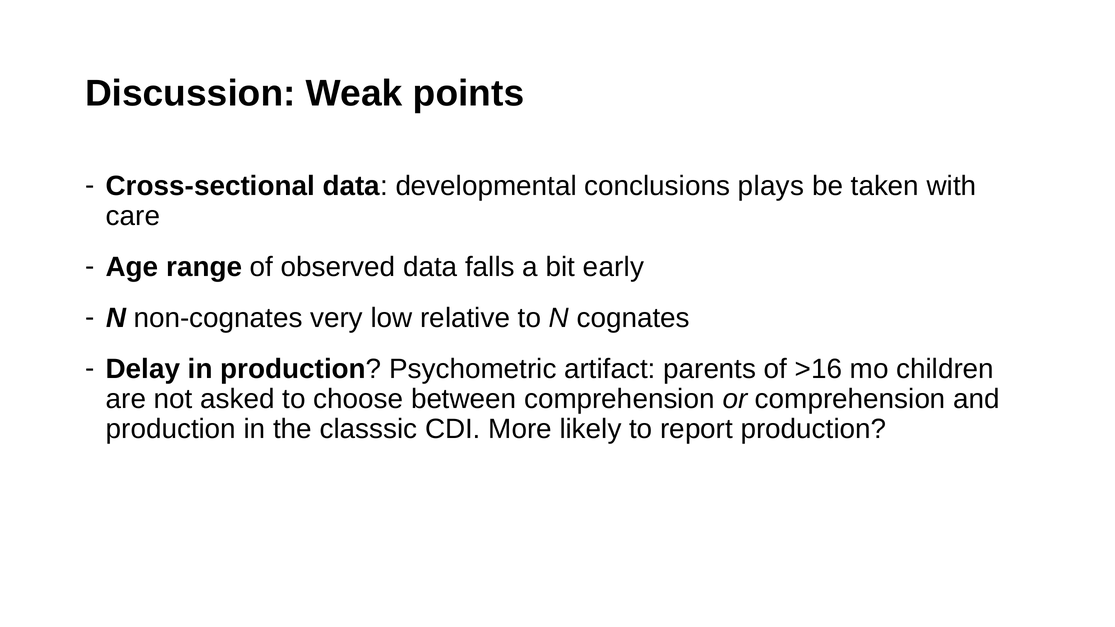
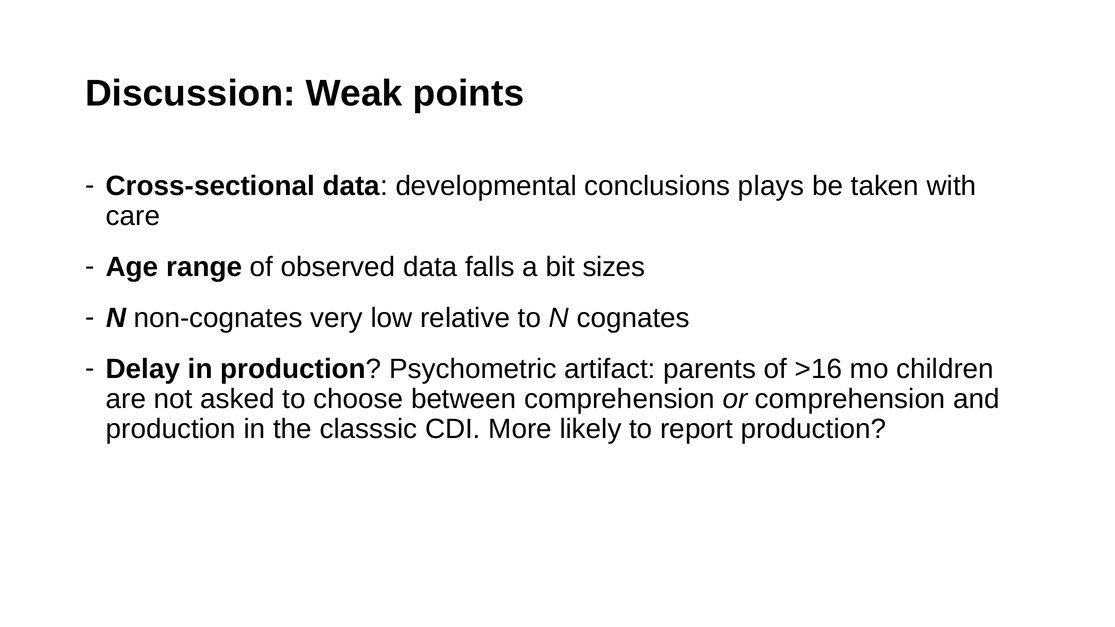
early: early -> sizes
